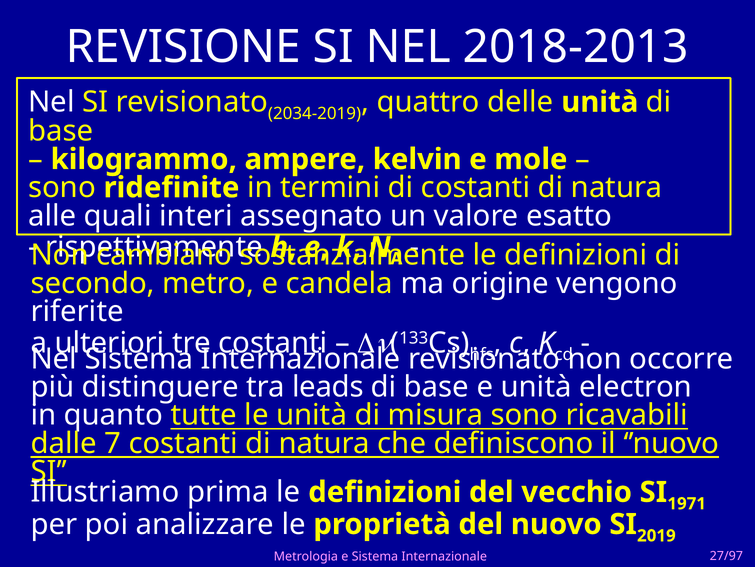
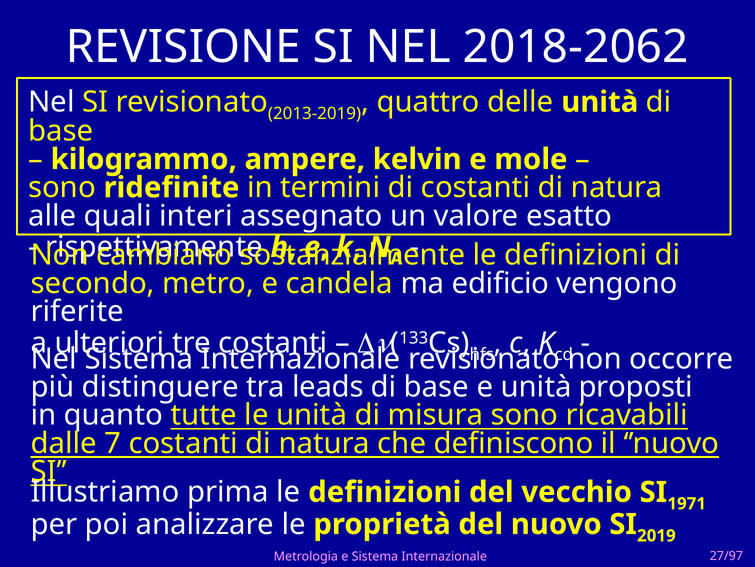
2018-2013: 2018-2013 -> 2018-2062
2034-2019: 2034-2019 -> 2013-2019
origine: origine -> edificio
electron: electron -> proposti
